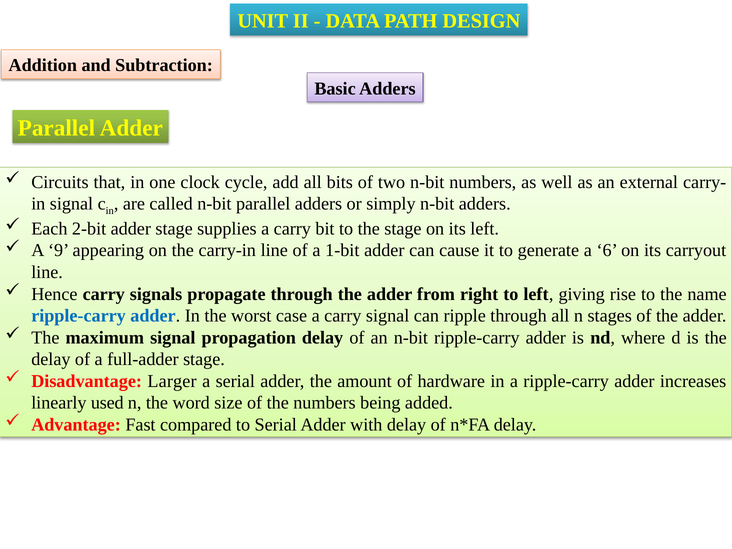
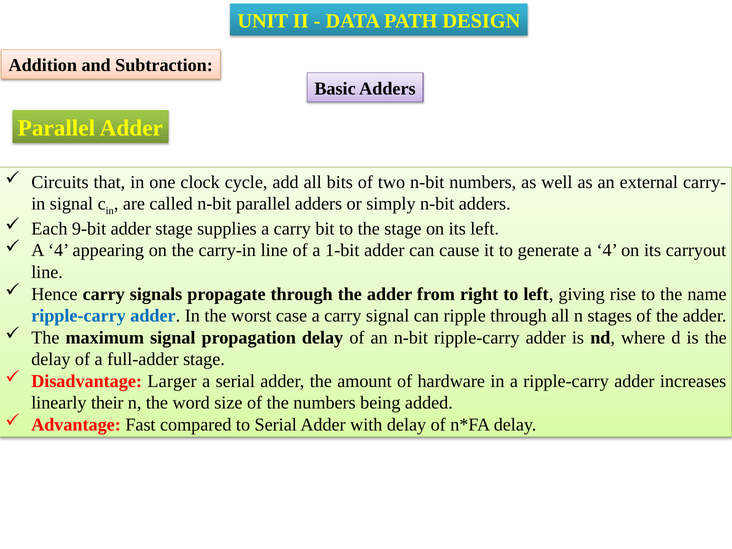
2-bit: 2-bit -> 9-bit
9 at (59, 250): 9 -> 4
generate a 6: 6 -> 4
used: used -> their
